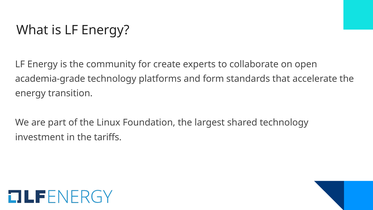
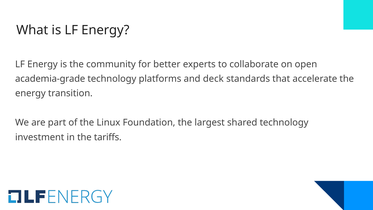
create: create -> better
form: form -> deck
